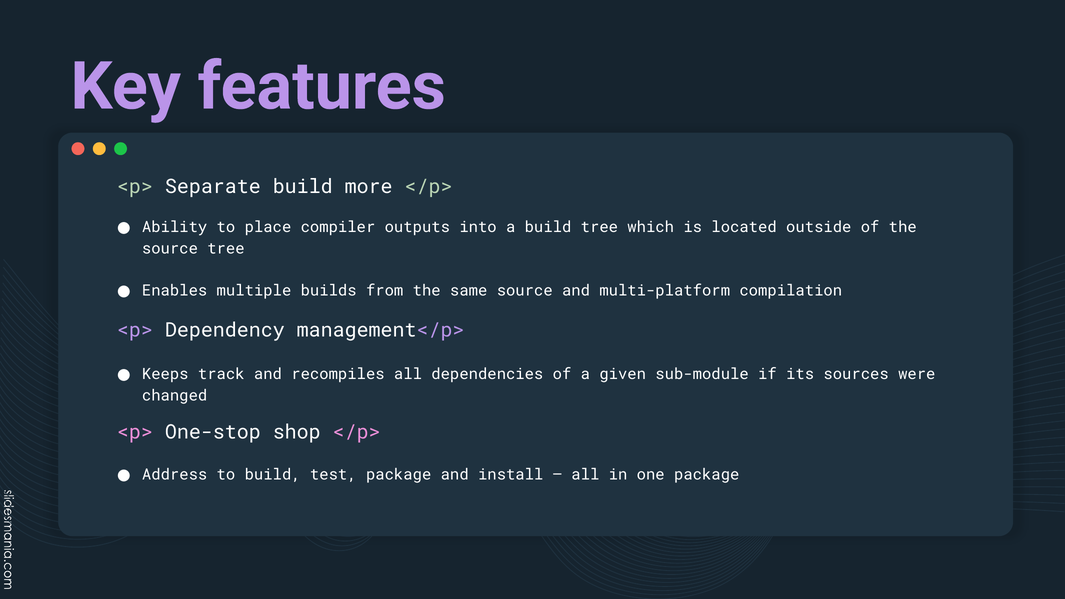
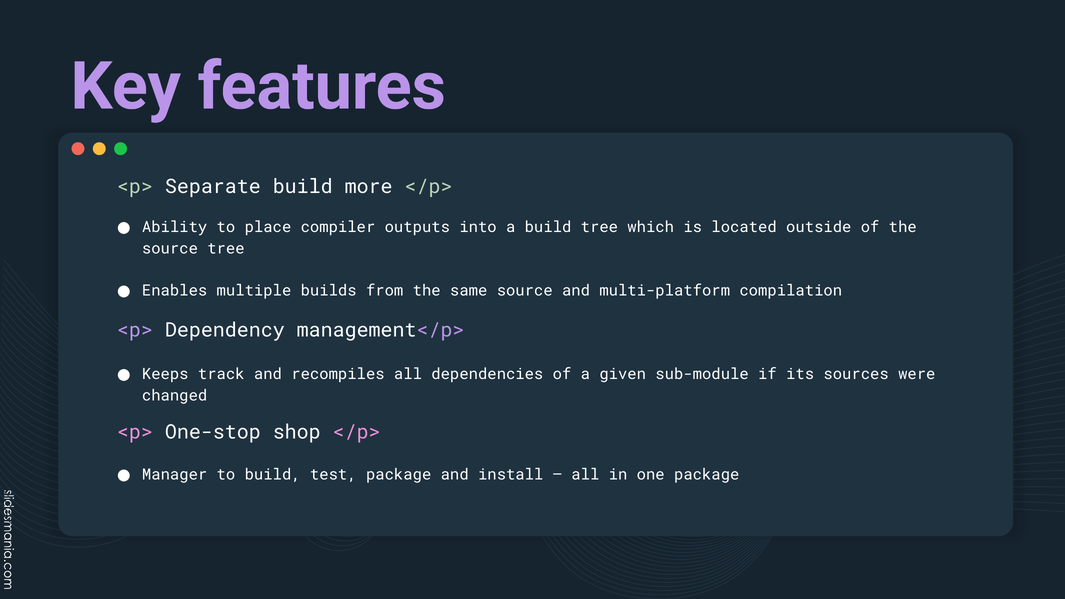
Address: Address -> Manager
